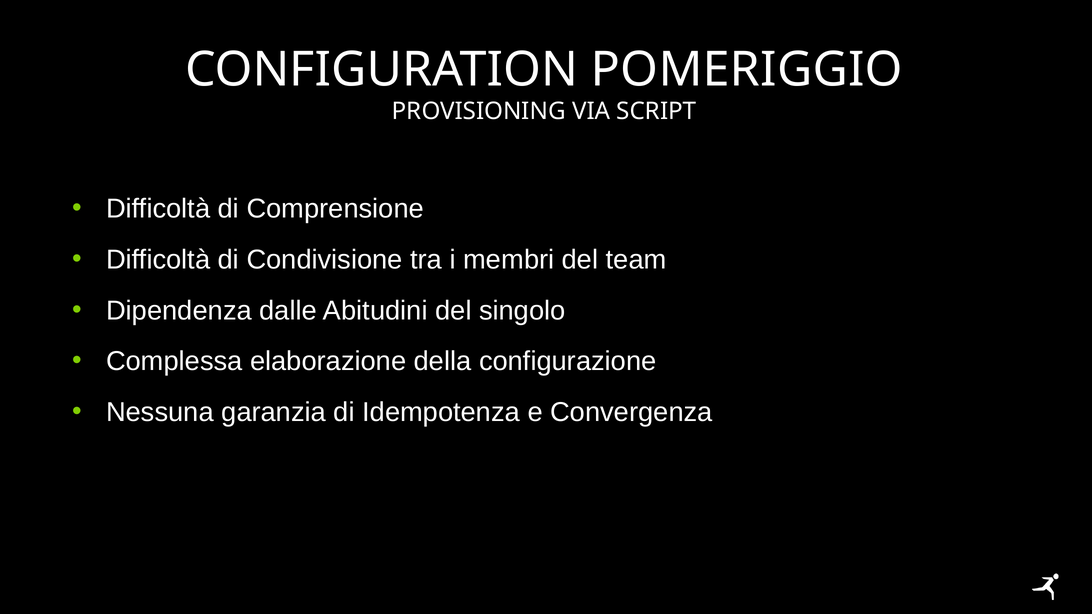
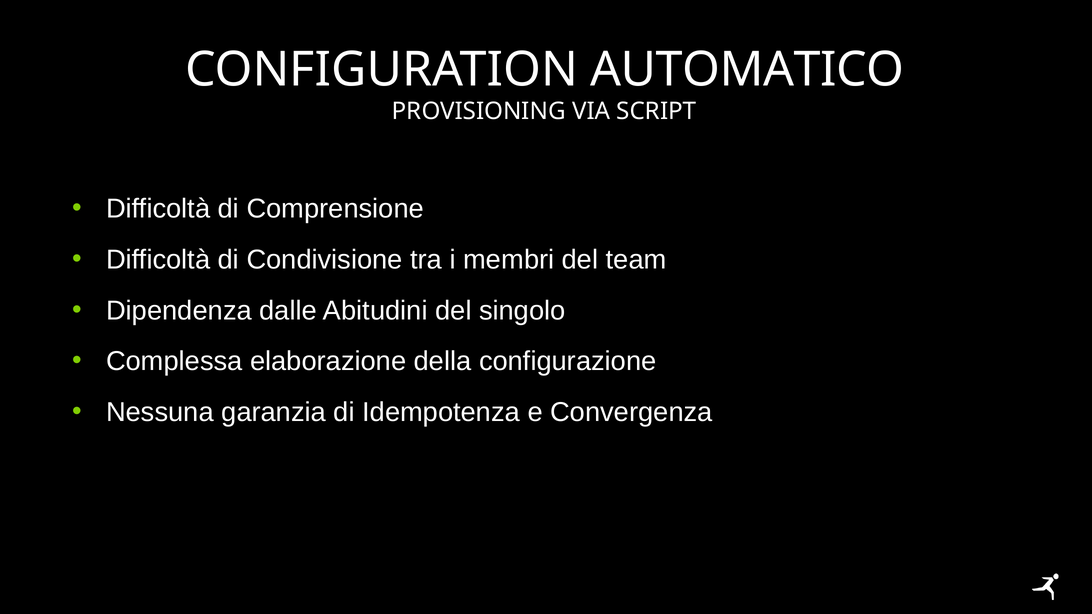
POMERIGGIO: POMERIGGIO -> AUTOMATICO
